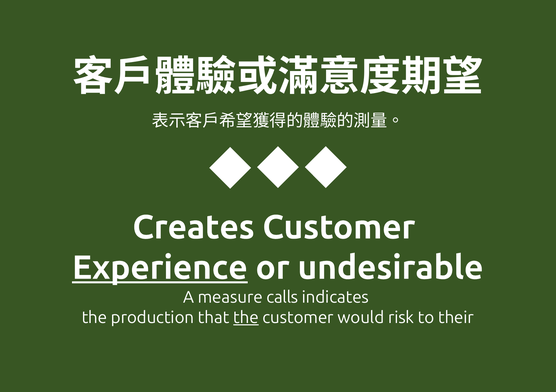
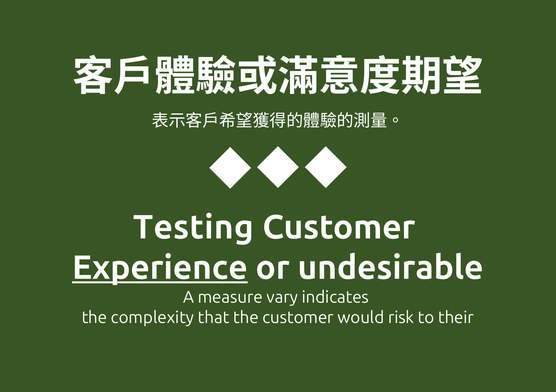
Creates: Creates -> Testing
calls: calls -> vary
production: production -> complexity
the at (246, 317) underline: present -> none
